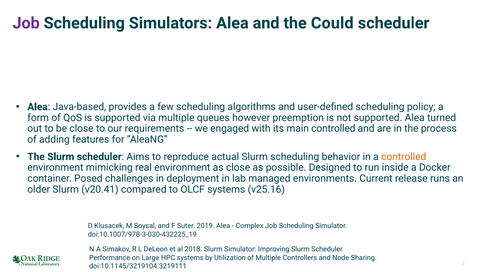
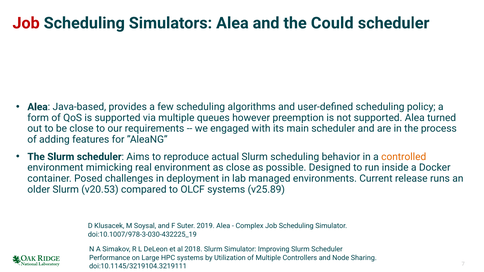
Job at (26, 23) colour: purple -> red
main controlled: controlled -> scheduler
v20.41: v20.41 -> v20.53
v25.16: v25.16 -> v25.89
